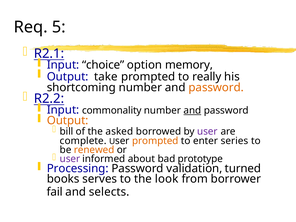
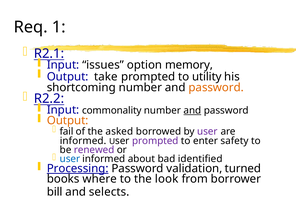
5: 5 -> 1
choice: choice -> issues
really: really -> utility
bill: bill -> fail
complete at (83, 141): complete -> informed
prompted at (155, 141) colour: orange -> purple
series: series -> safety
renewed colour: orange -> purple
user at (70, 159) colour: purple -> blue
prototype: prototype -> identified
Processing underline: none -> present
serves: serves -> where
fail: fail -> bill
